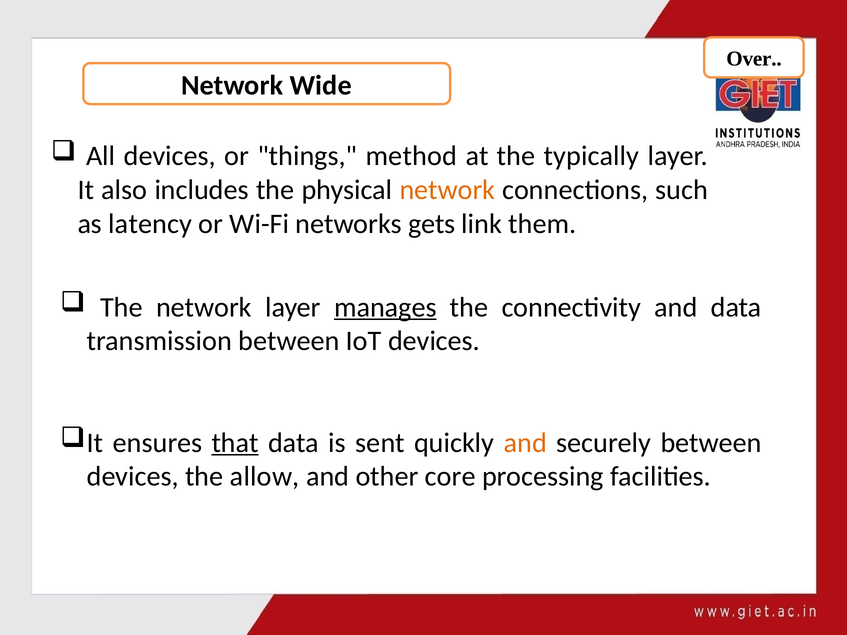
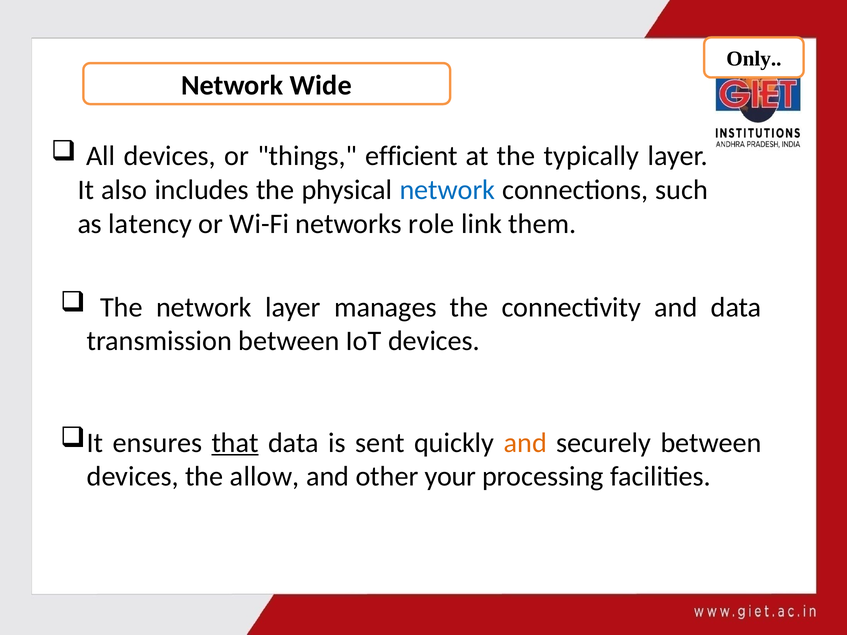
Over: Over -> Only
method: method -> efficient
network at (447, 190) colour: orange -> blue
gets: gets -> role
manages underline: present -> none
core: core -> your
